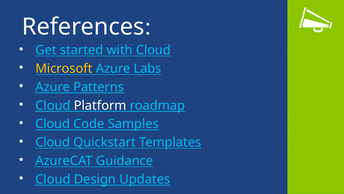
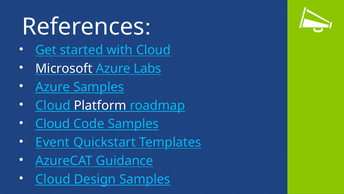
Microsoft colour: yellow -> white
Azure Patterns: Patterns -> Samples
Cloud at (53, 142): Cloud -> Event
Design Updates: Updates -> Samples
